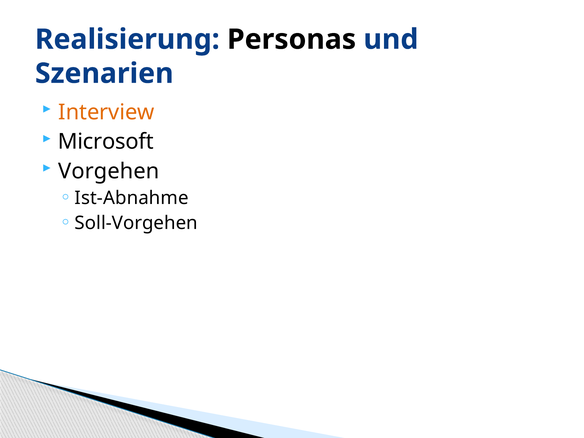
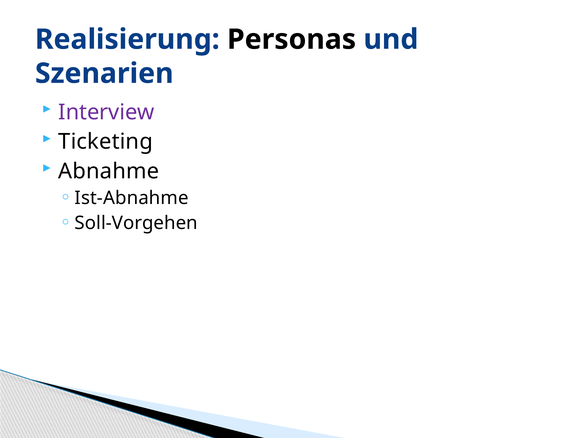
Interview colour: orange -> purple
Microsoft: Microsoft -> Ticketing
Vorgehen: Vorgehen -> Abnahme
